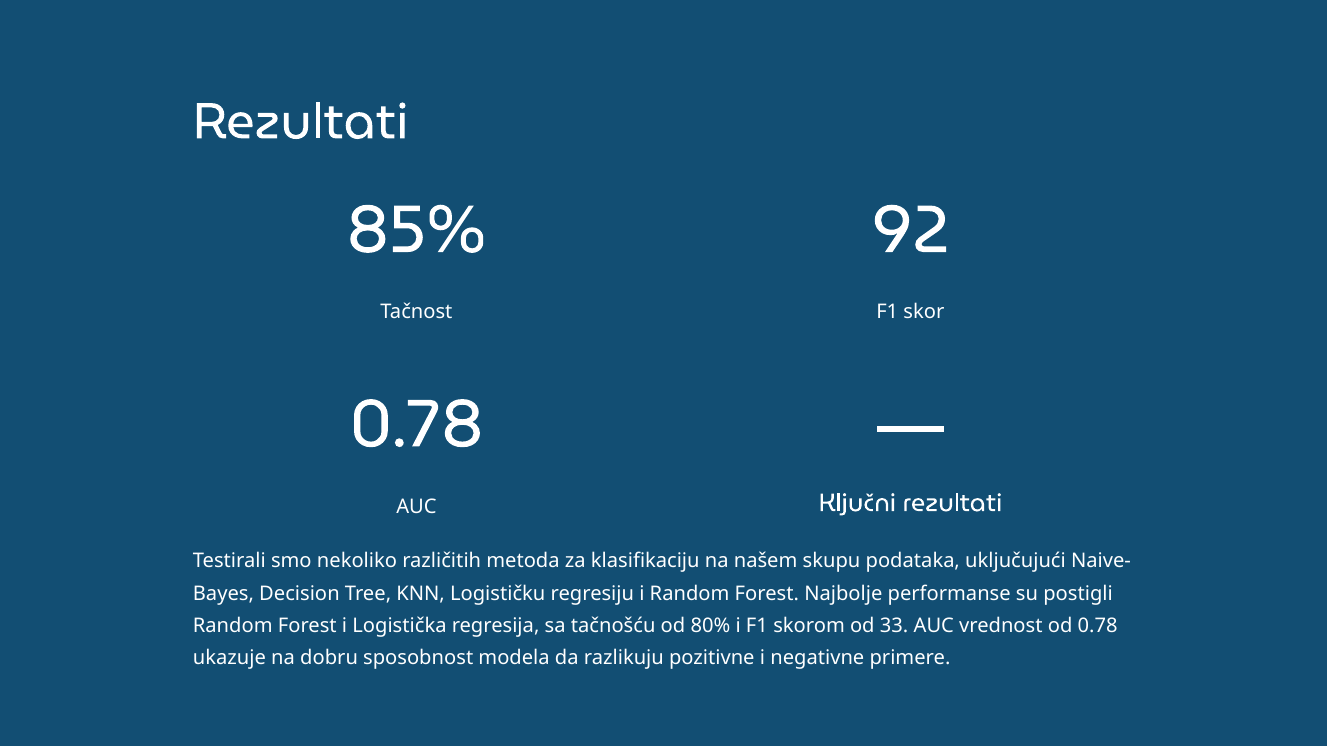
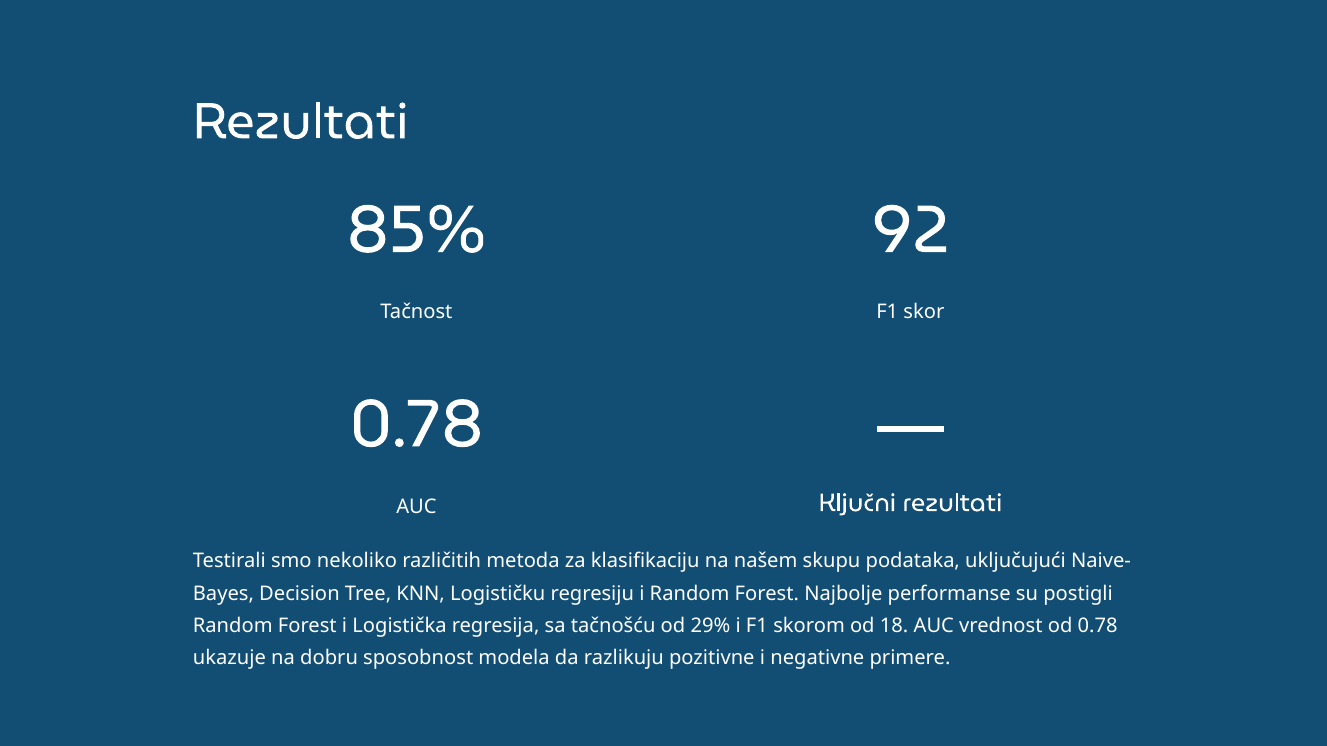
80%: 80% -> 29%
33: 33 -> 18
